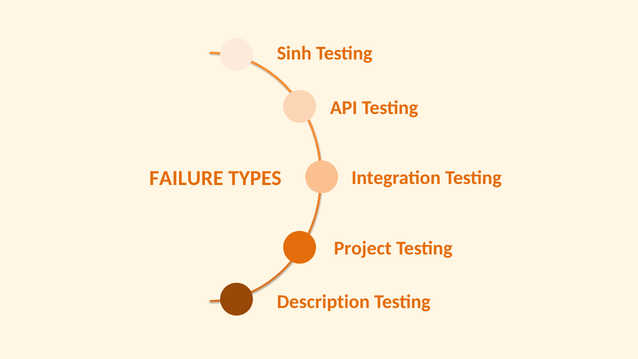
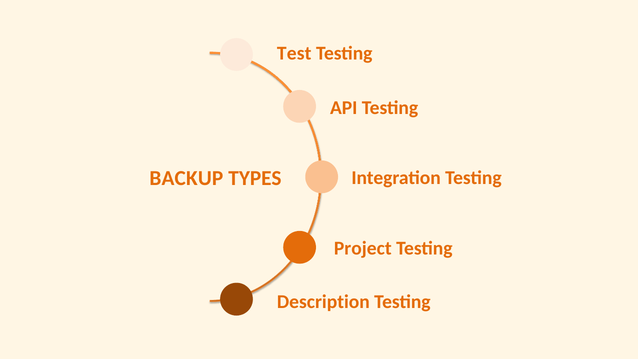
Sinh: Sinh -> Test
FAILURE: FAILURE -> BACKUP
